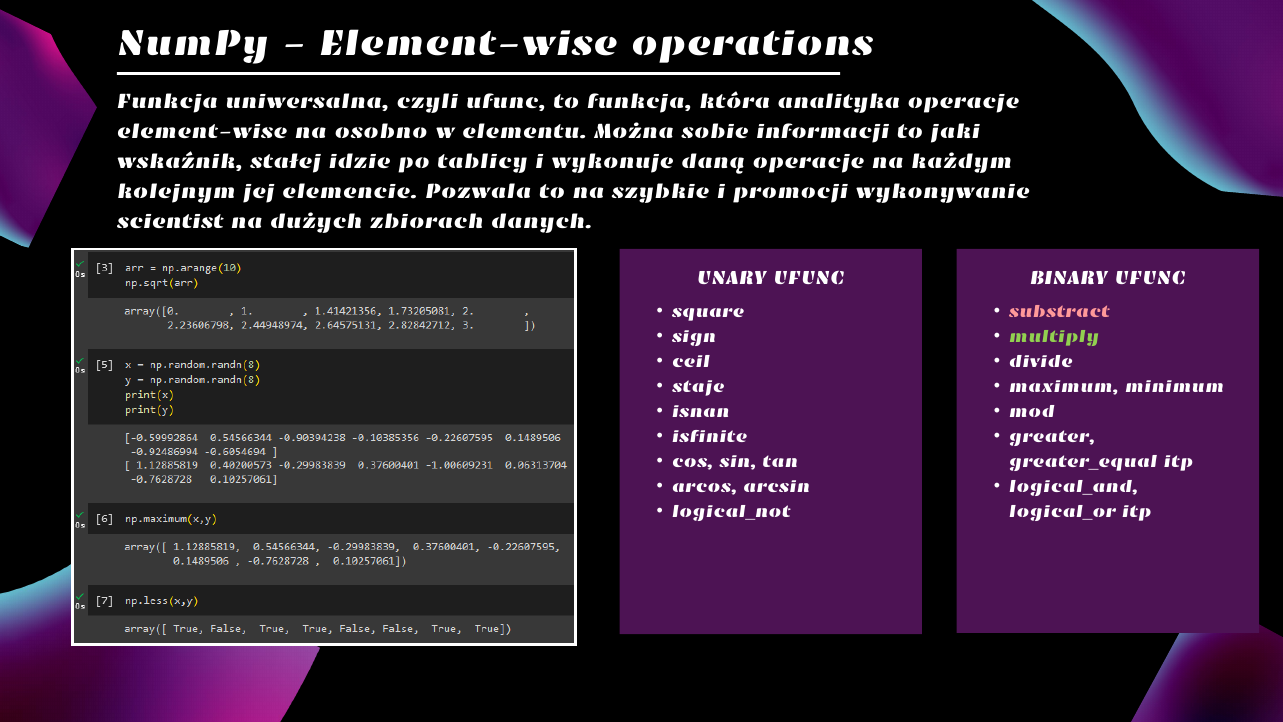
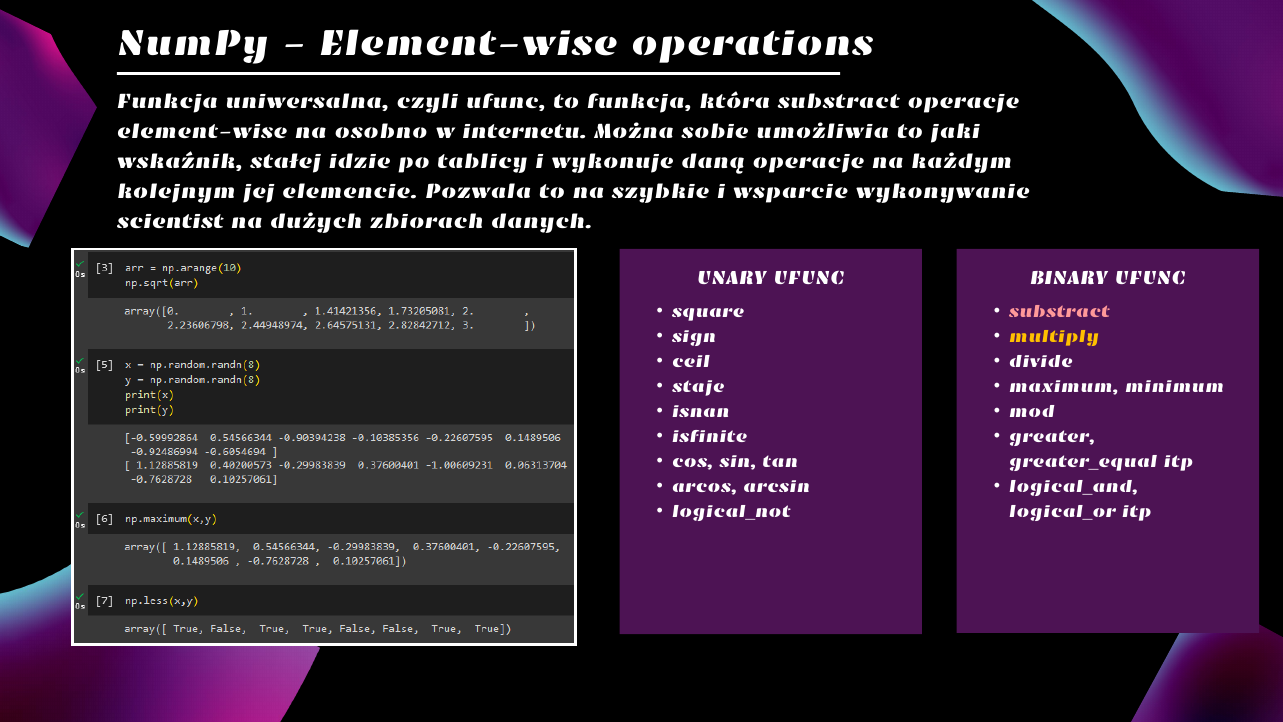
która analityka: analityka -> substract
elementu: elementu -> internetu
informacji: informacji -> umożliwia
promocji: promocji -> wsparcie
multiply colour: light green -> yellow
